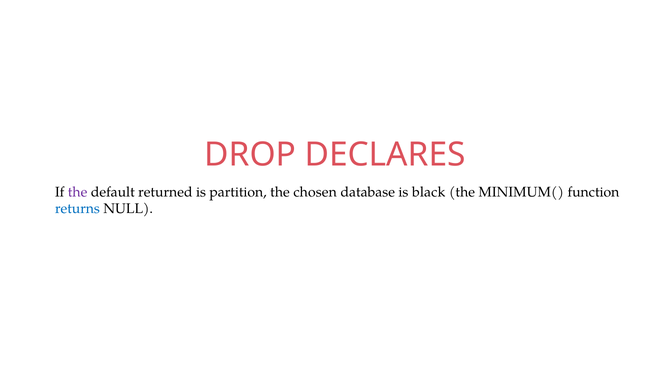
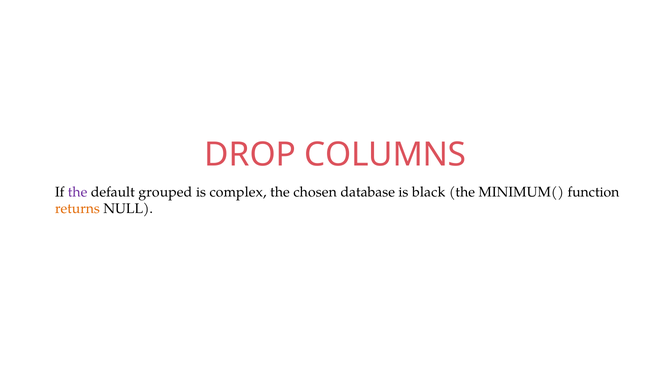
DECLARES: DECLARES -> COLUMNS
returned: returned -> grouped
partition: partition -> complex
returns colour: blue -> orange
